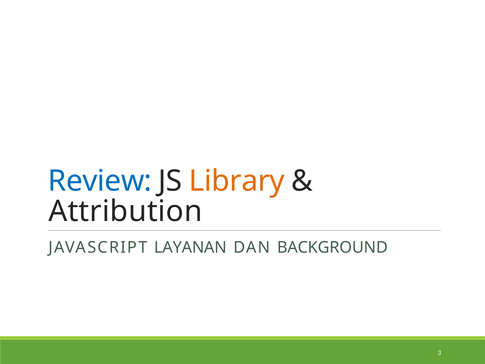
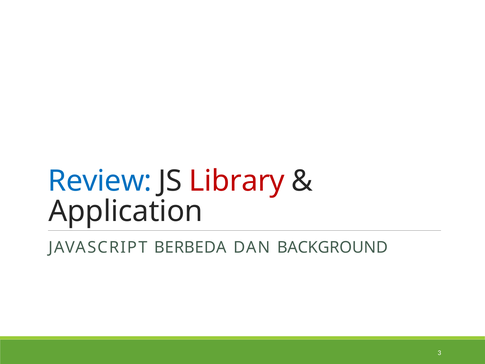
Library colour: orange -> red
Attribution: Attribution -> Application
LAYANAN: LAYANAN -> BERBEDA
